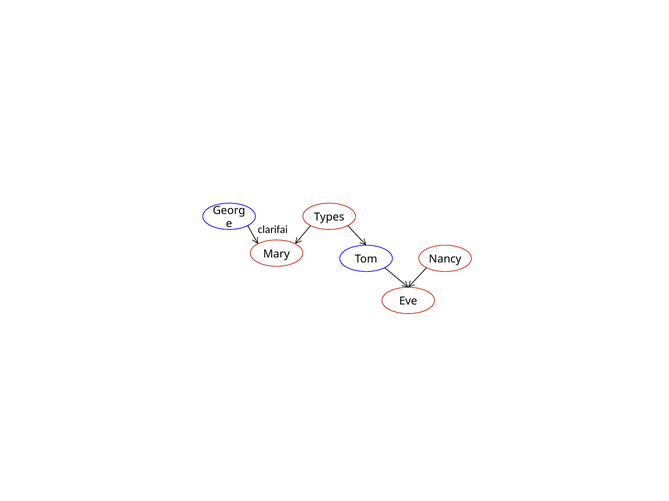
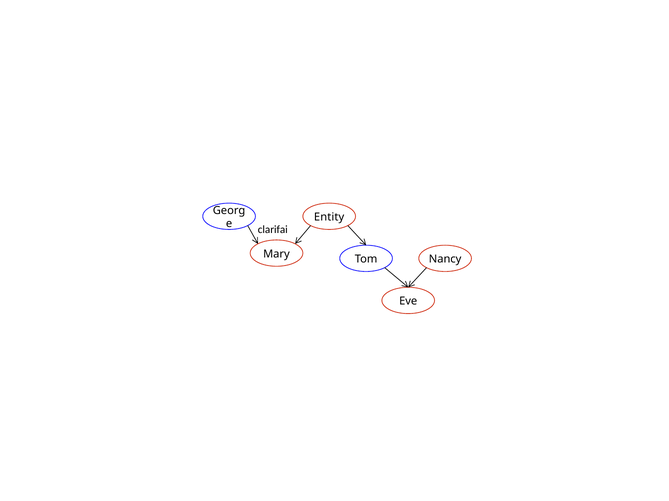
Types: Types -> Entity
